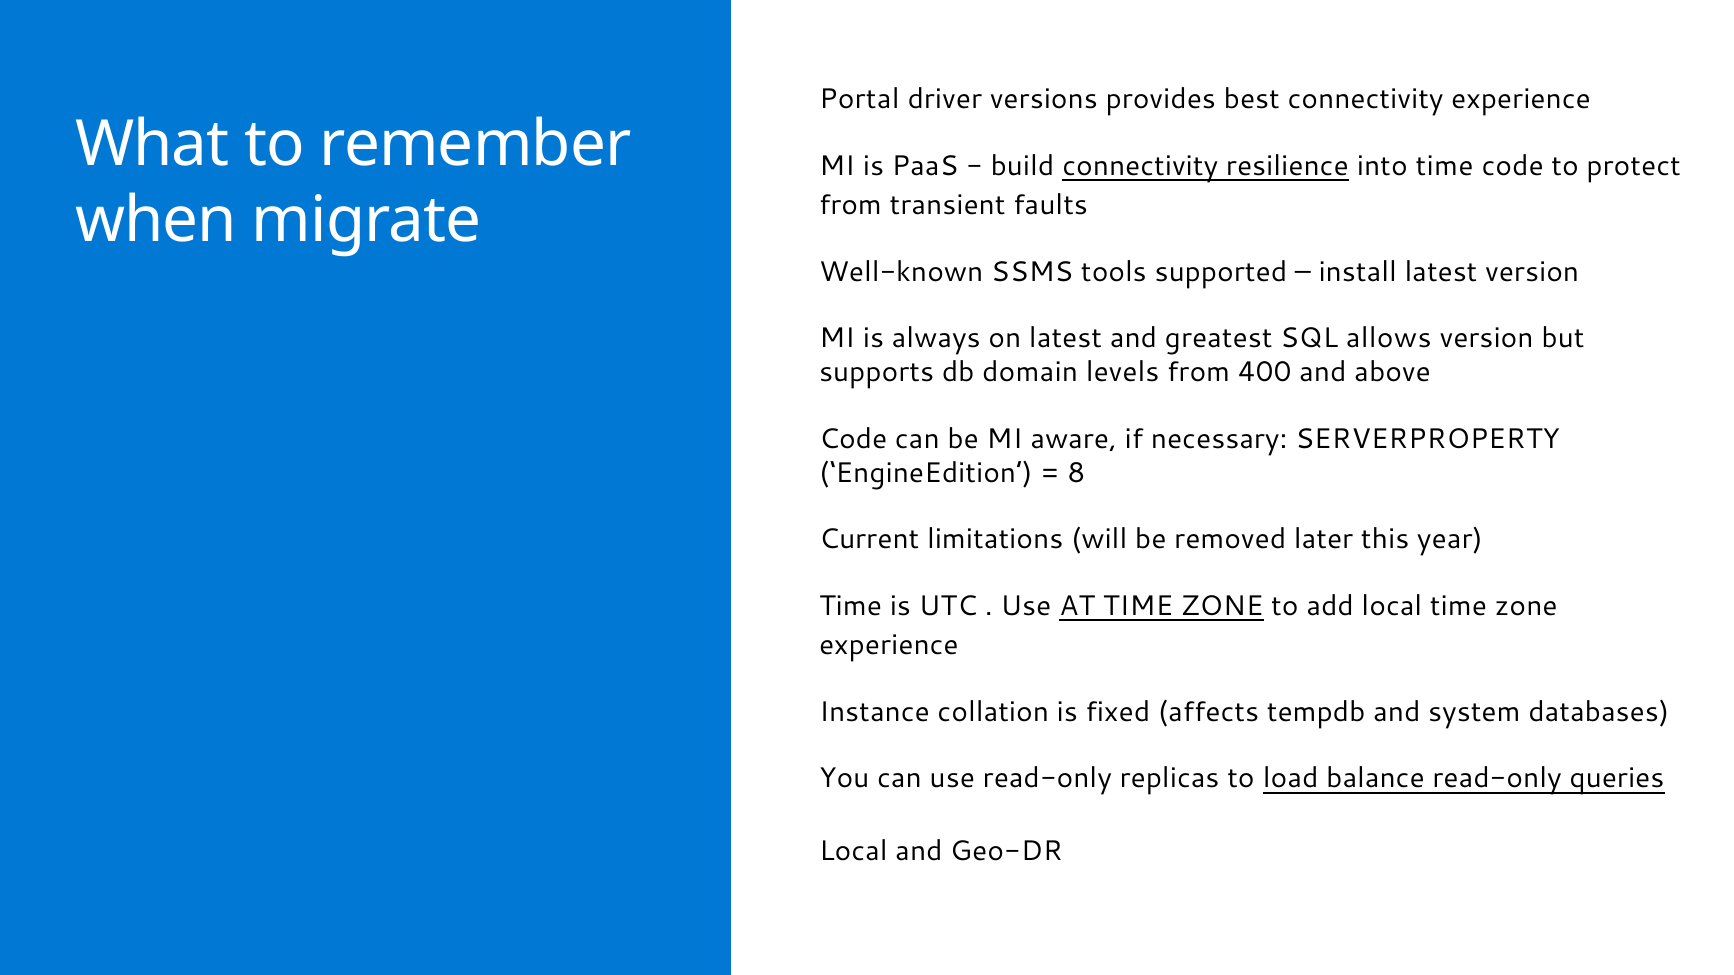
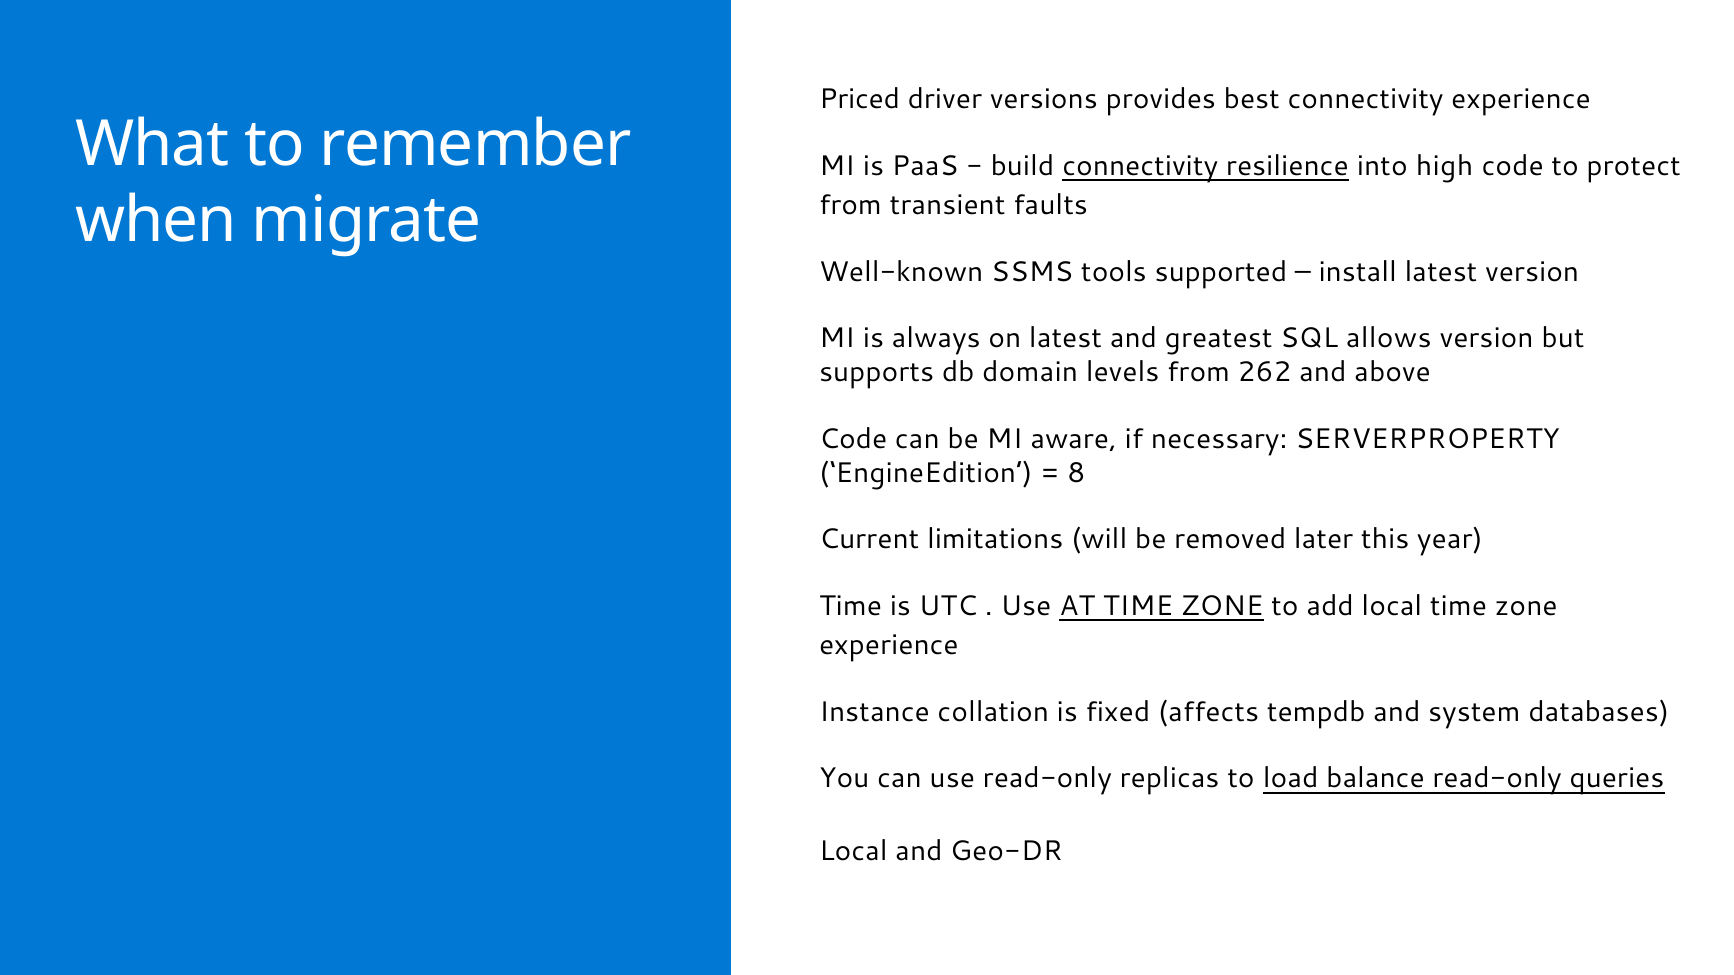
Portal: Portal -> Priced
into time: time -> high
400: 400 -> 262
